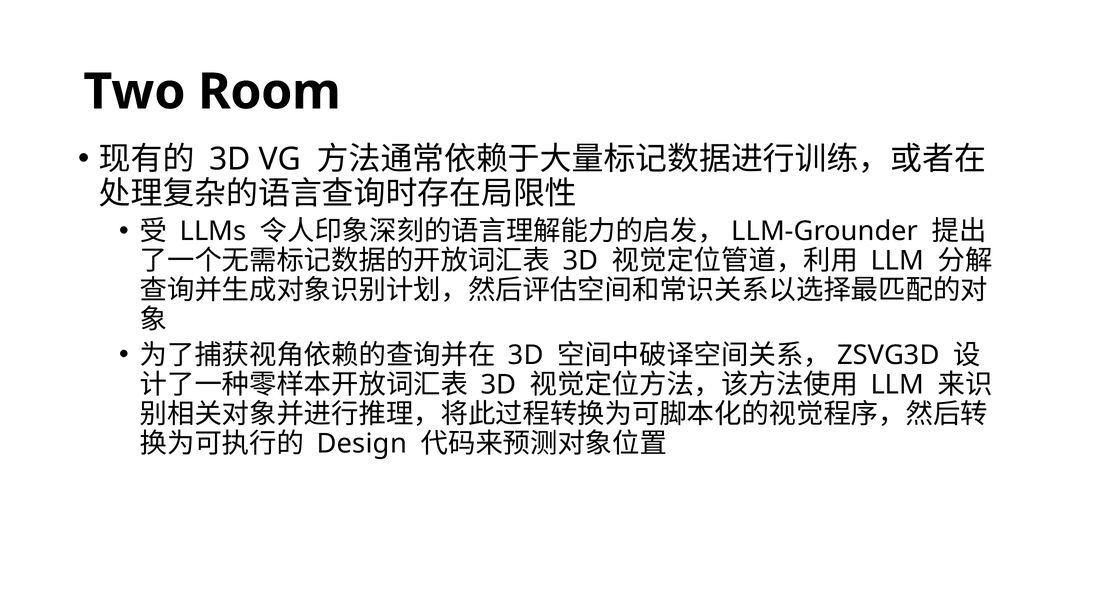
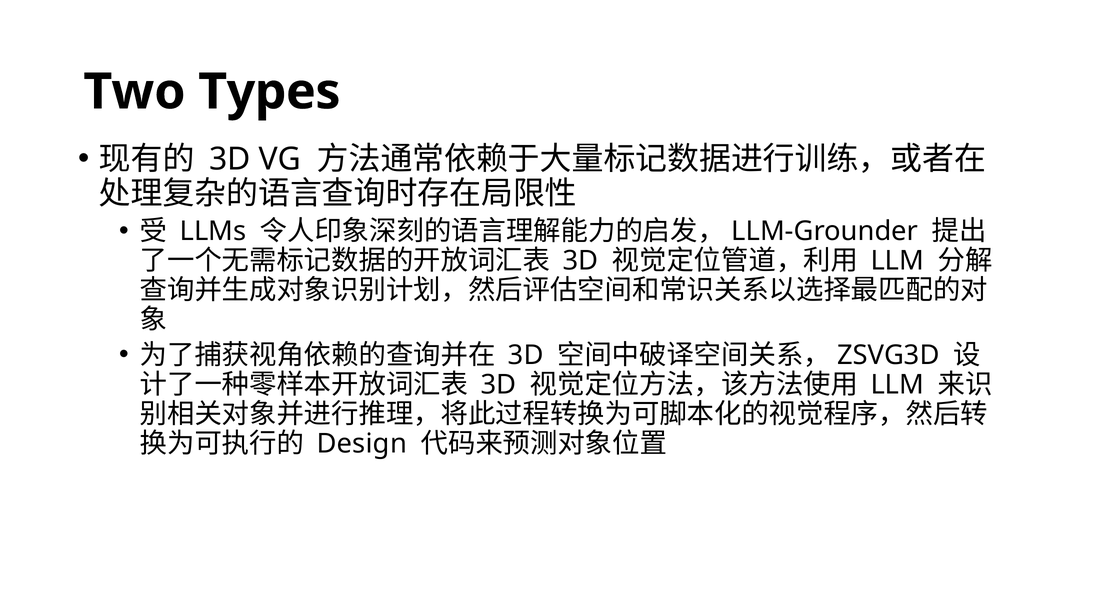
Room: Room -> Types
